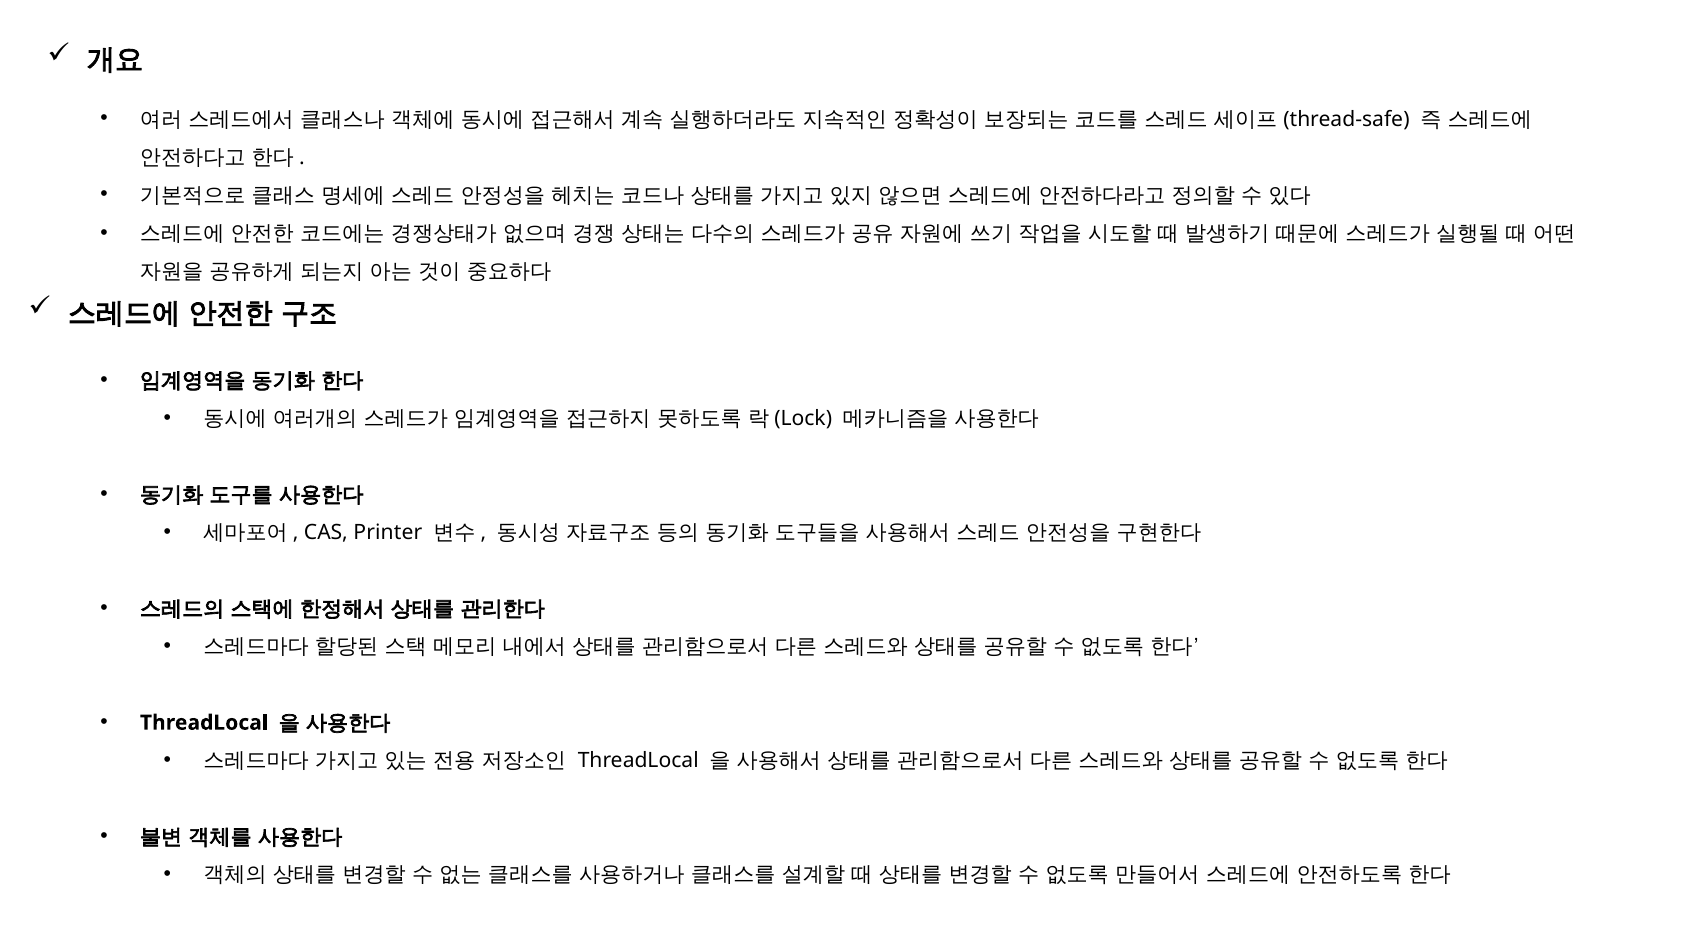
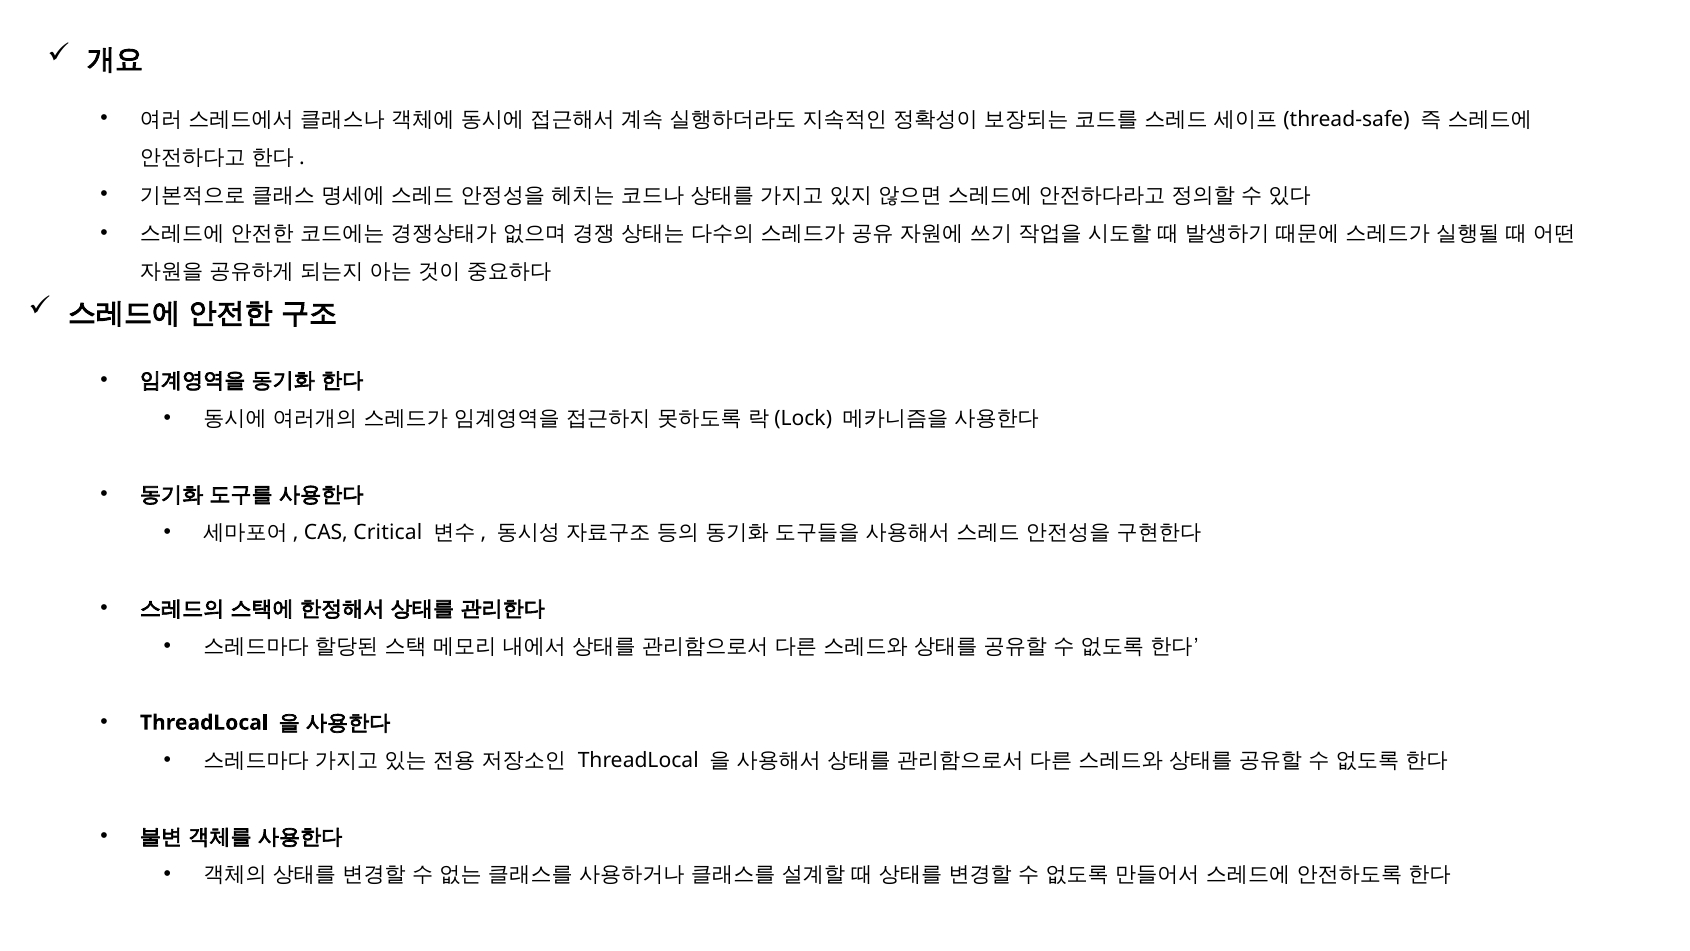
Printer: Printer -> Critical
